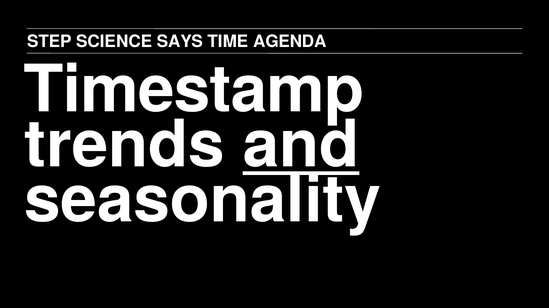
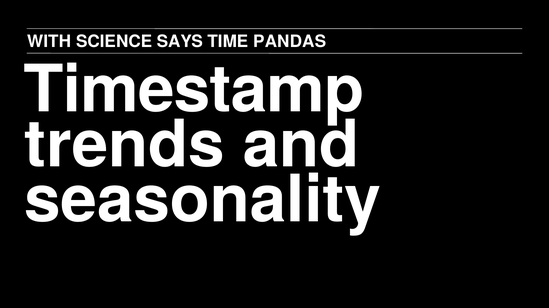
STEP: STEP -> WITH
AGENDA: AGENDA -> PANDAS
and underline: present -> none
